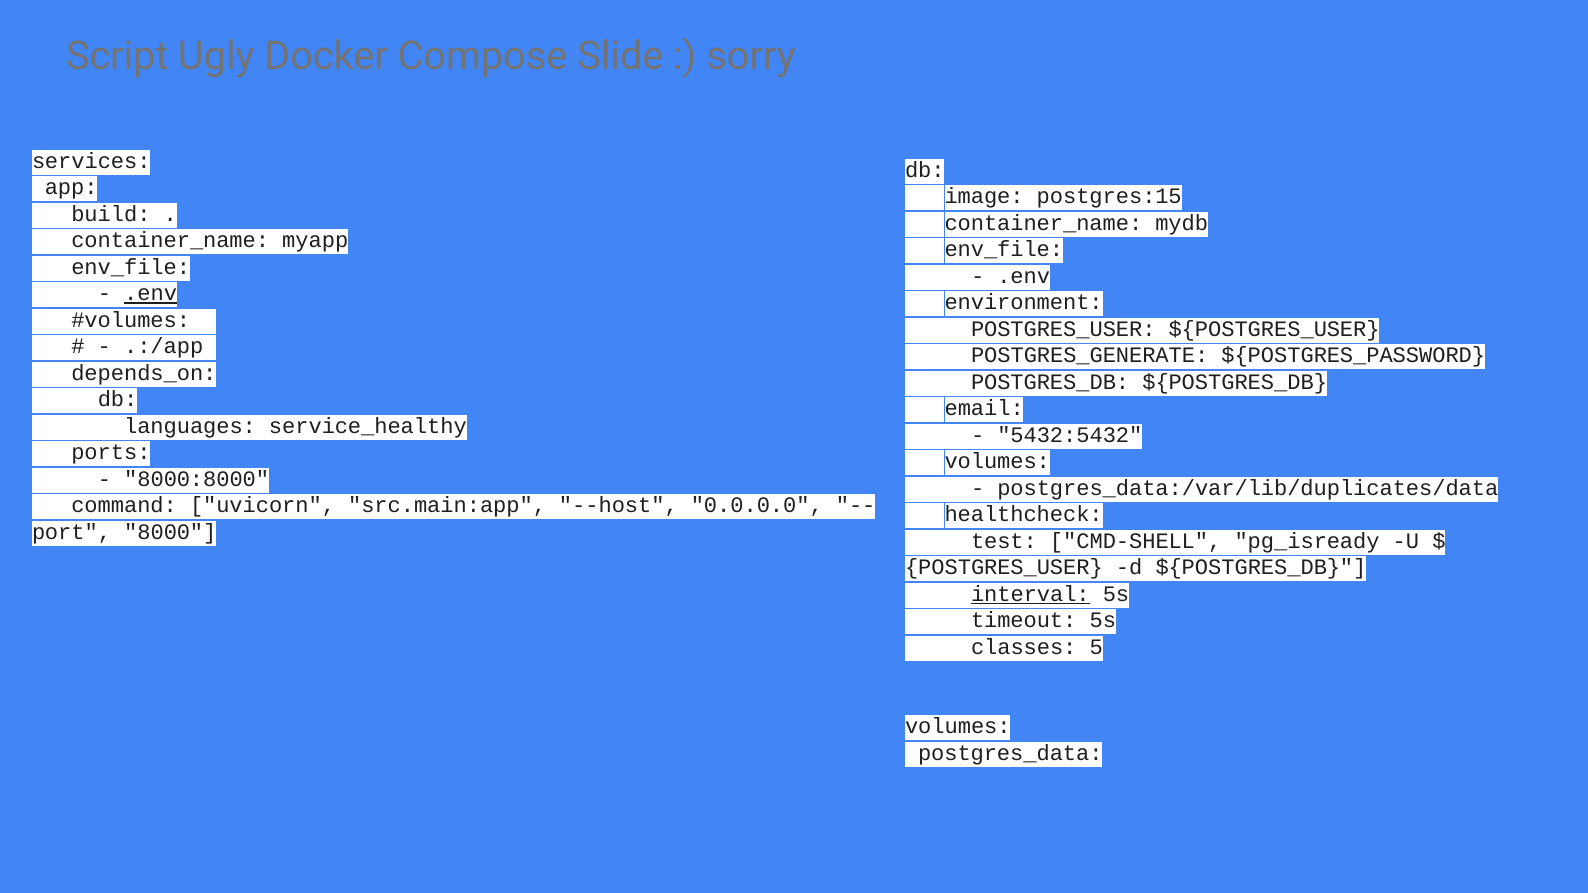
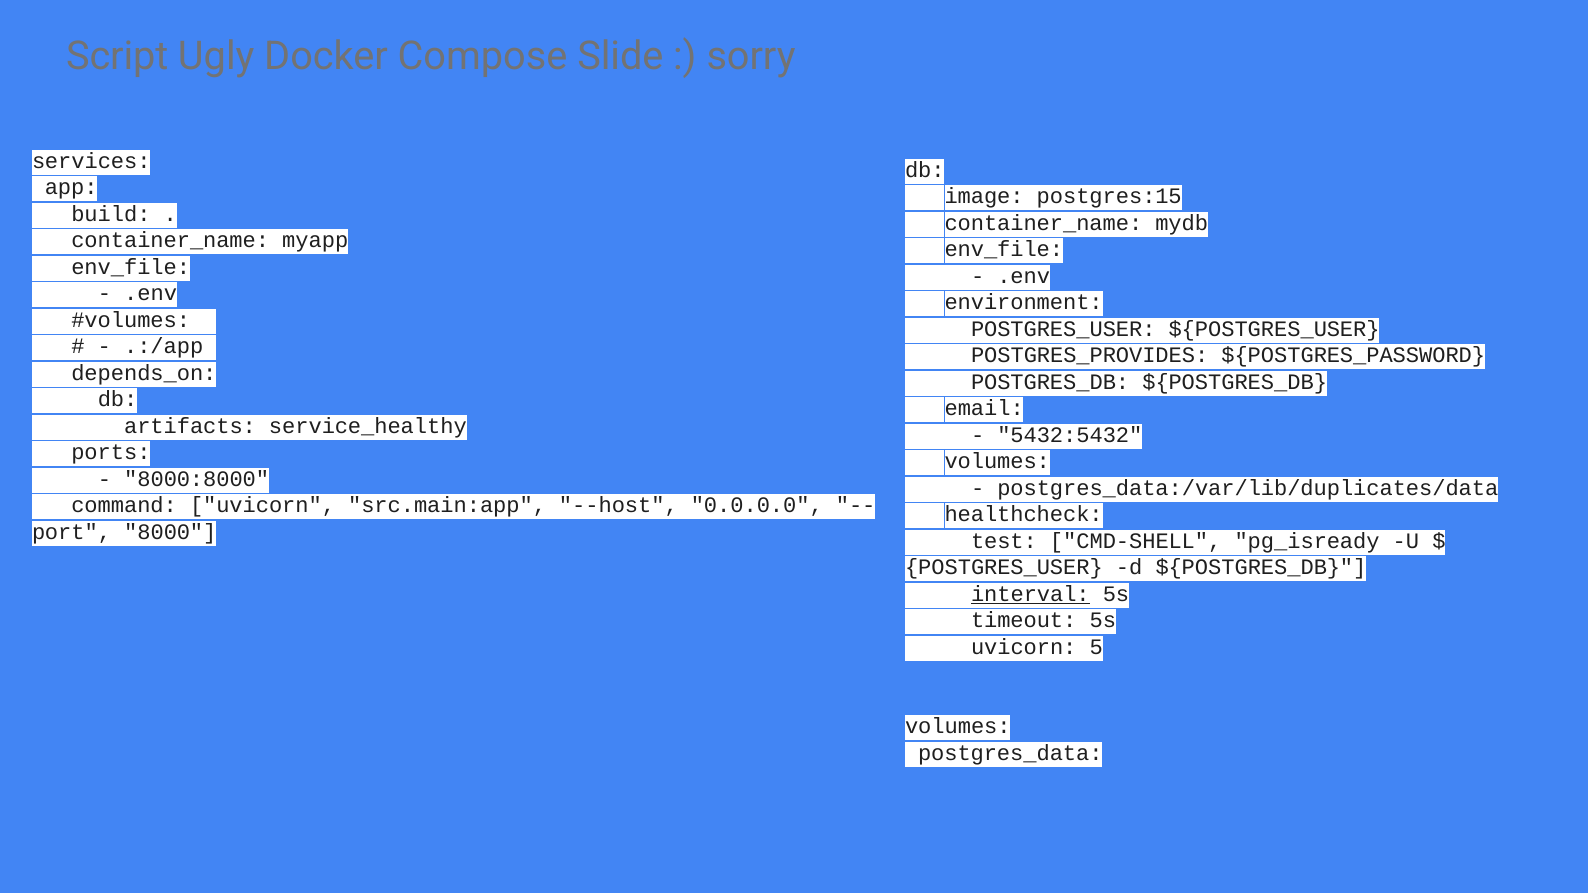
.env at (151, 294) underline: present -> none
POSTGRES_GENERATE: POSTGRES_GENERATE -> POSTGRES_PROVIDES
languages: languages -> artifacts
classes at (1024, 647): classes -> uvicorn
